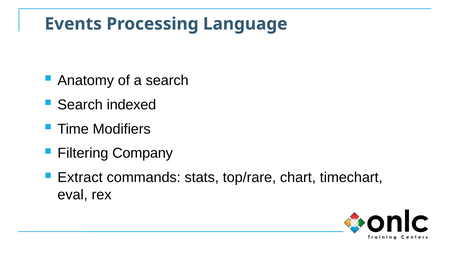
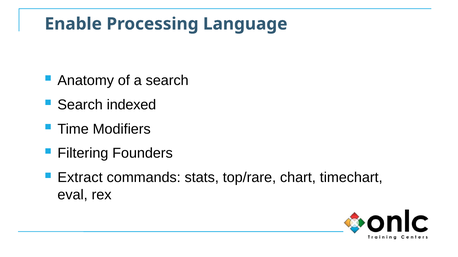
Events: Events -> Enable
Company: Company -> Founders
